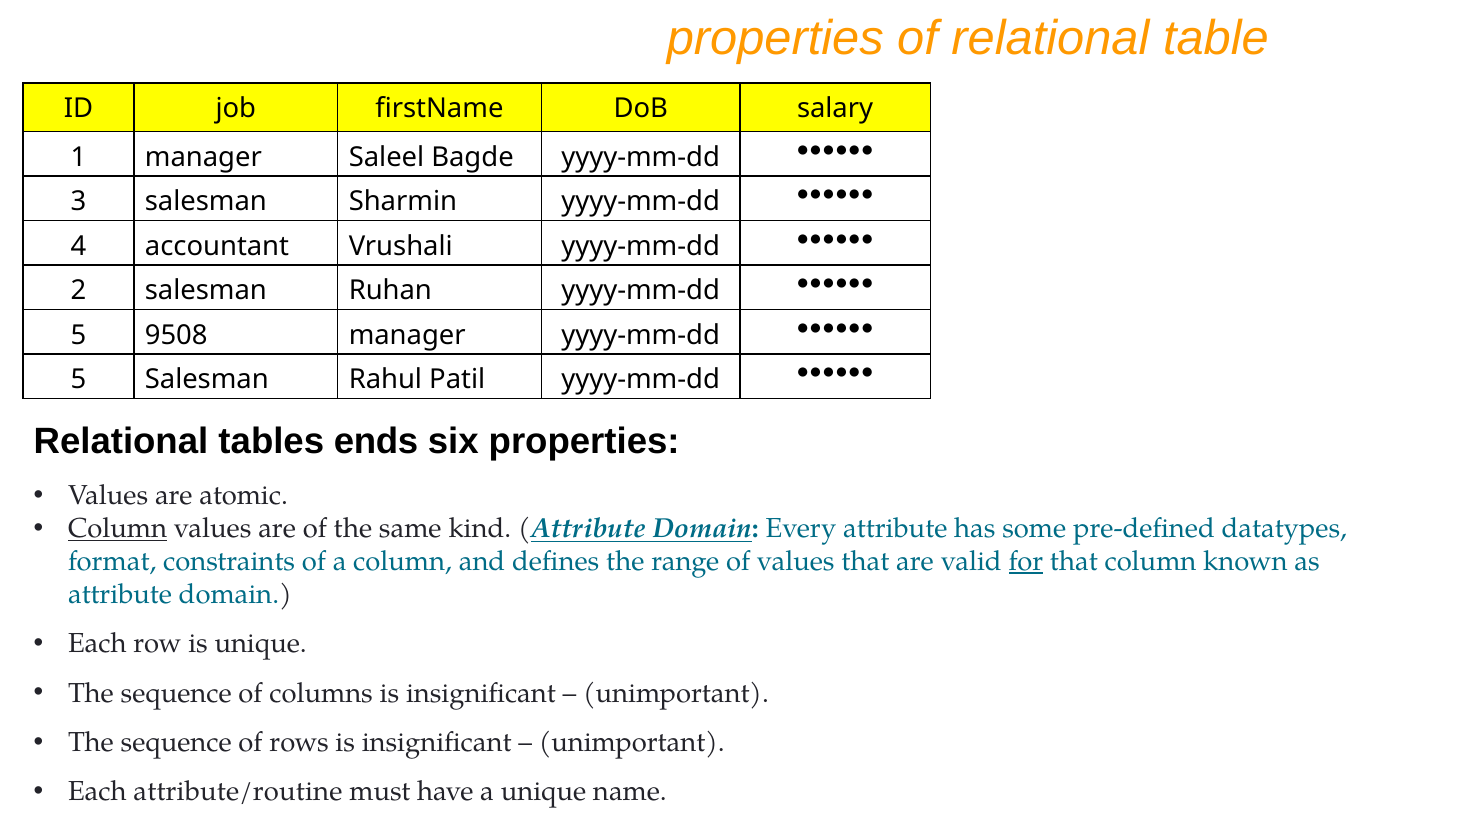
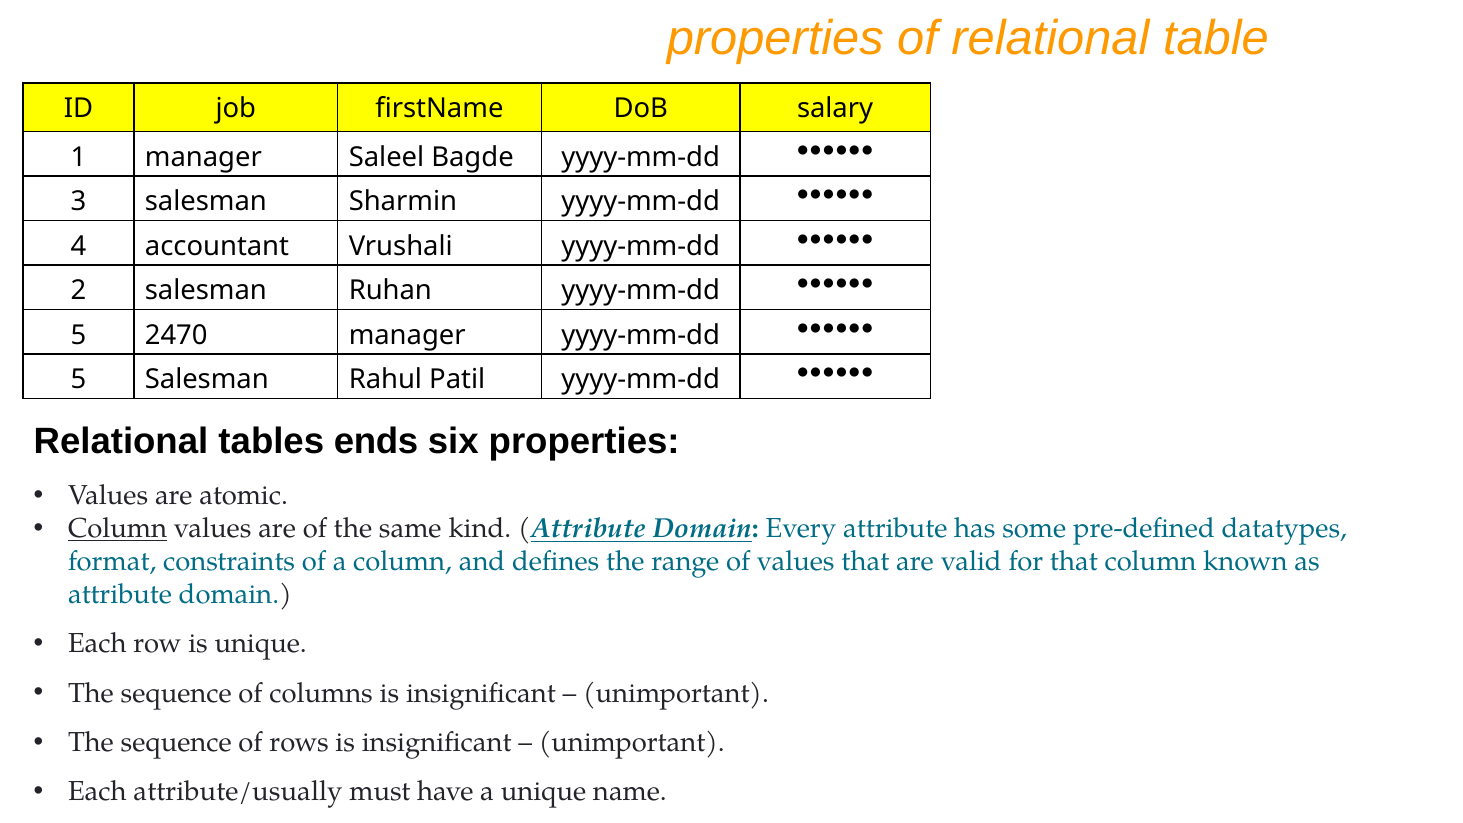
9508: 9508 -> 2470
for underline: present -> none
attribute/routine: attribute/routine -> attribute/usually
